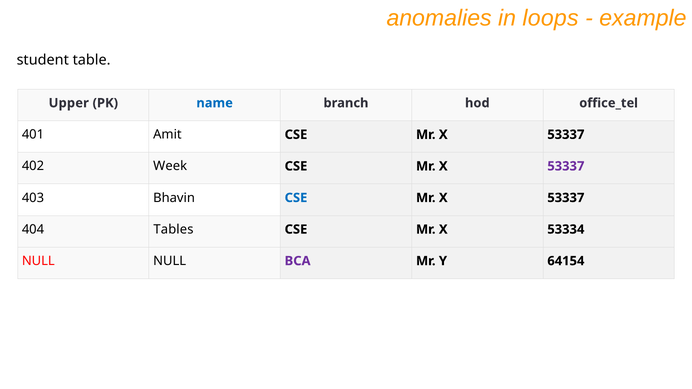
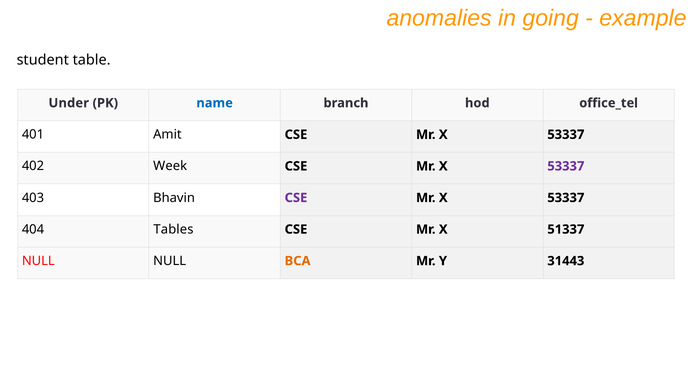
loops: loops -> going
Upper: Upper -> Under
CSE at (296, 198) colour: blue -> purple
53334: 53334 -> 51337
BCA colour: purple -> orange
64154: 64154 -> 31443
